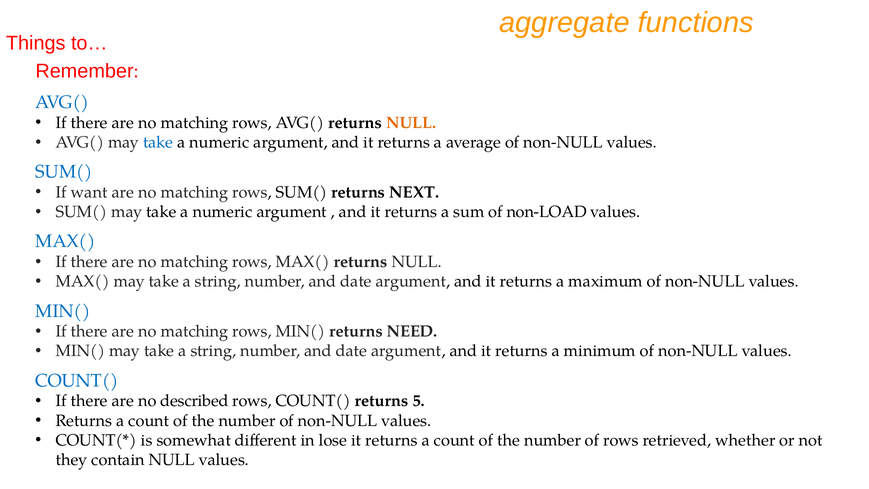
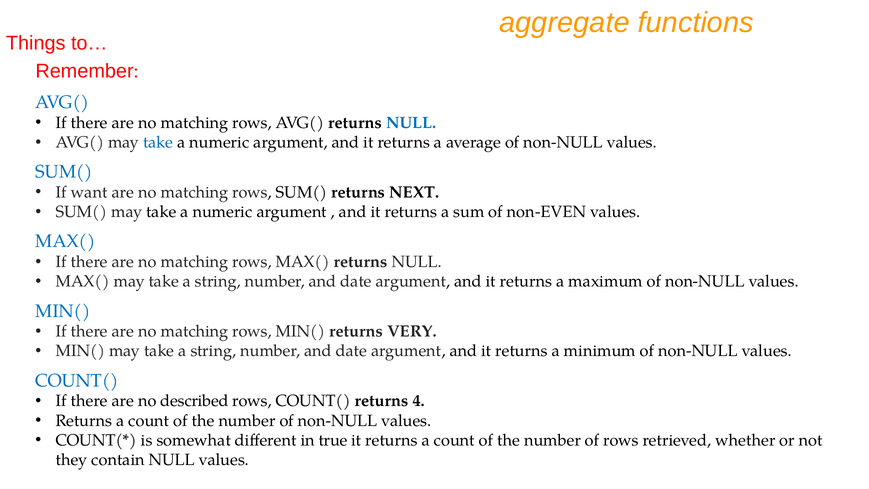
NULL at (411, 123) colour: orange -> blue
non-LOAD: non-LOAD -> non-EVEN
NEED: NEED -> VERY
5: 5 -> 4
lose: lose -> true
